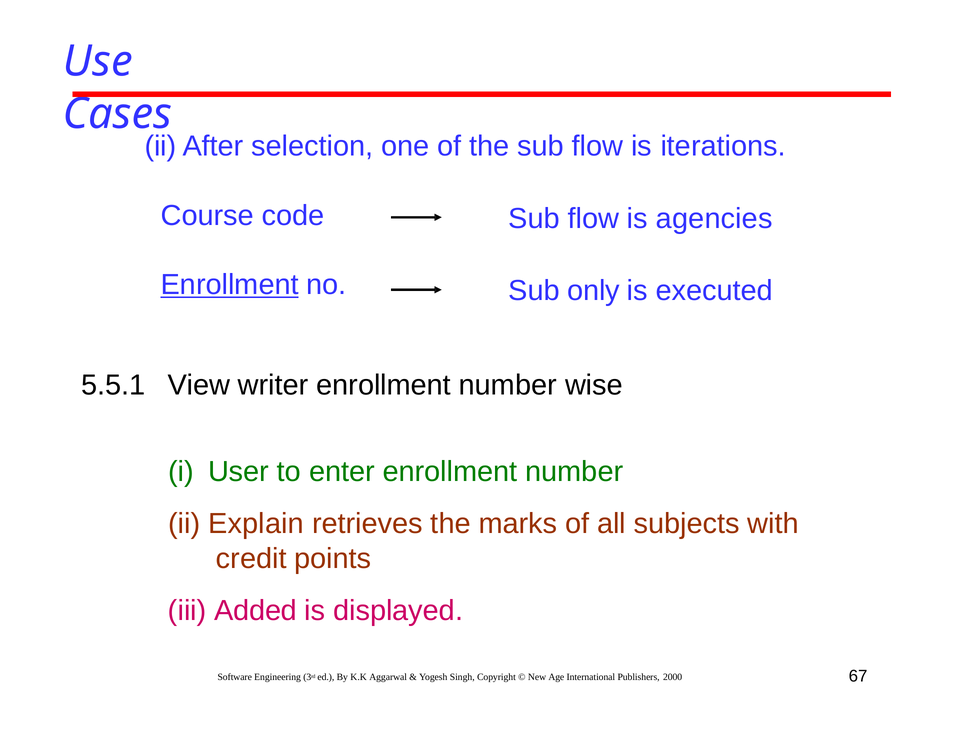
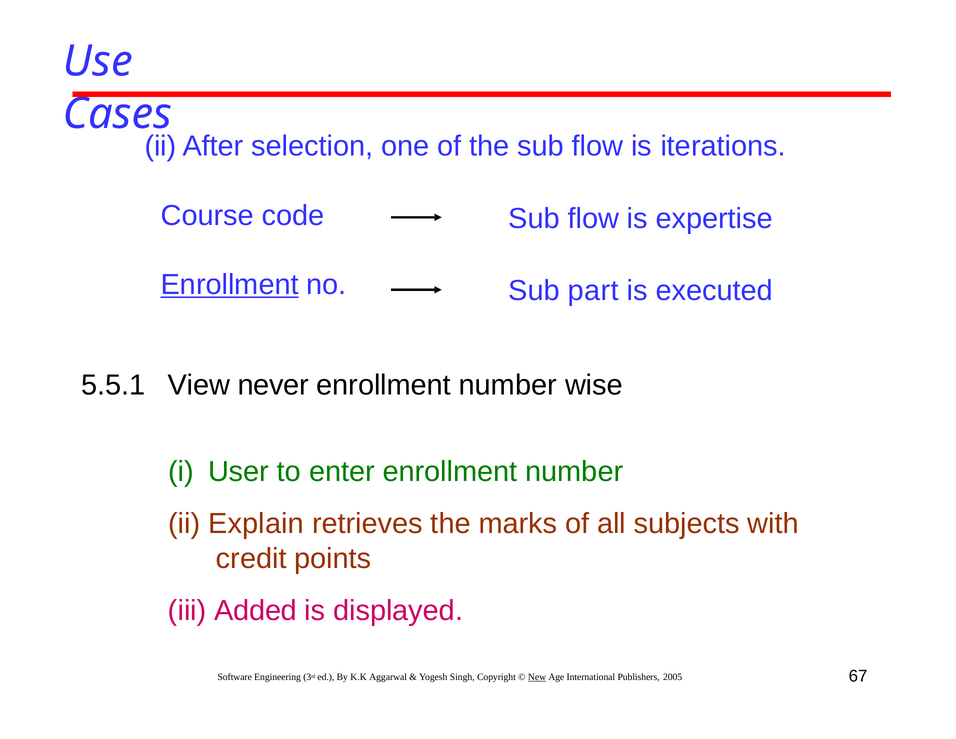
agencies: agencies -> expertise
only: only -> part
writer: writer -> never
New underline: none -> present
2000: 2000 -> 2005
